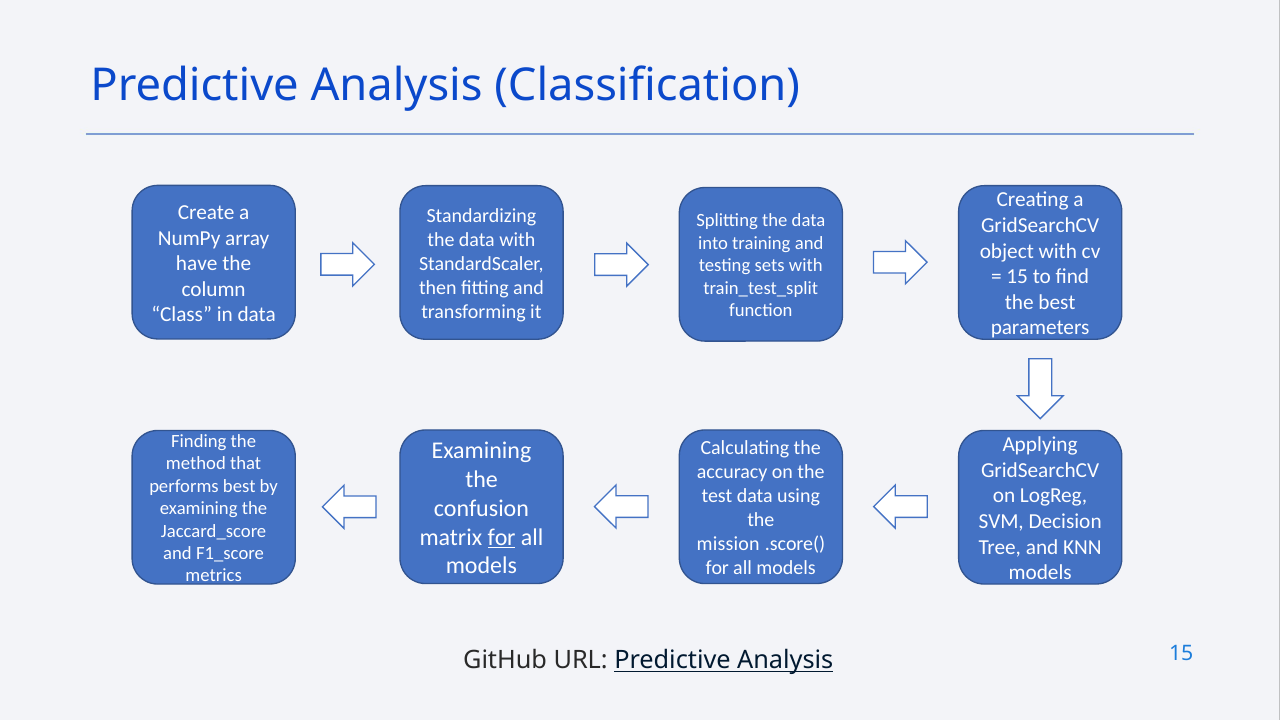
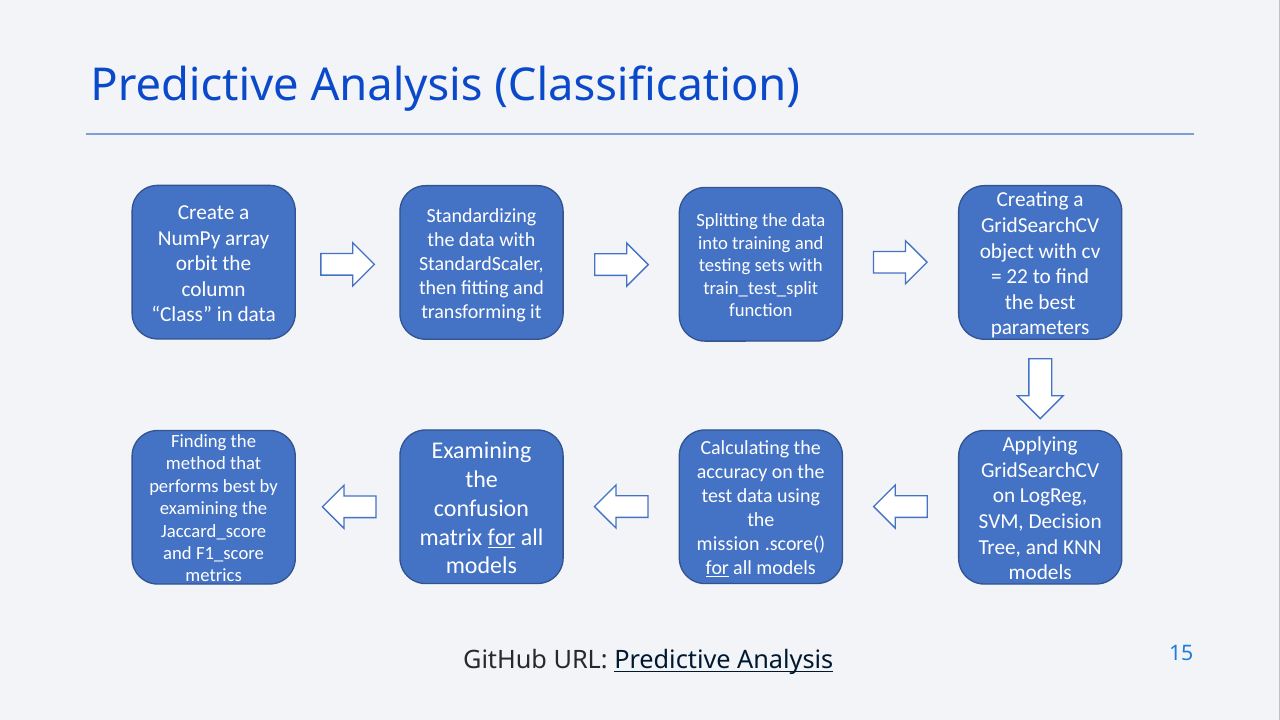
have: have -> orbit
15 at (1017, 277): 15 -> 22
for at (717, 568) underline: none -> present
